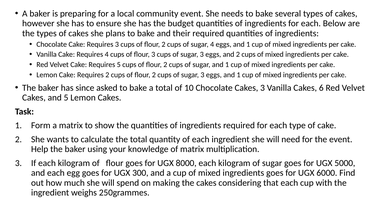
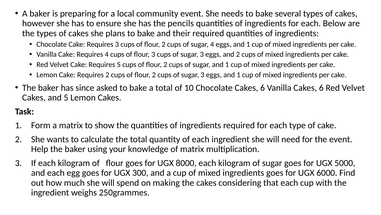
budget: budget -> pencils
Chocolate Cakes 3: 3 -> 6
